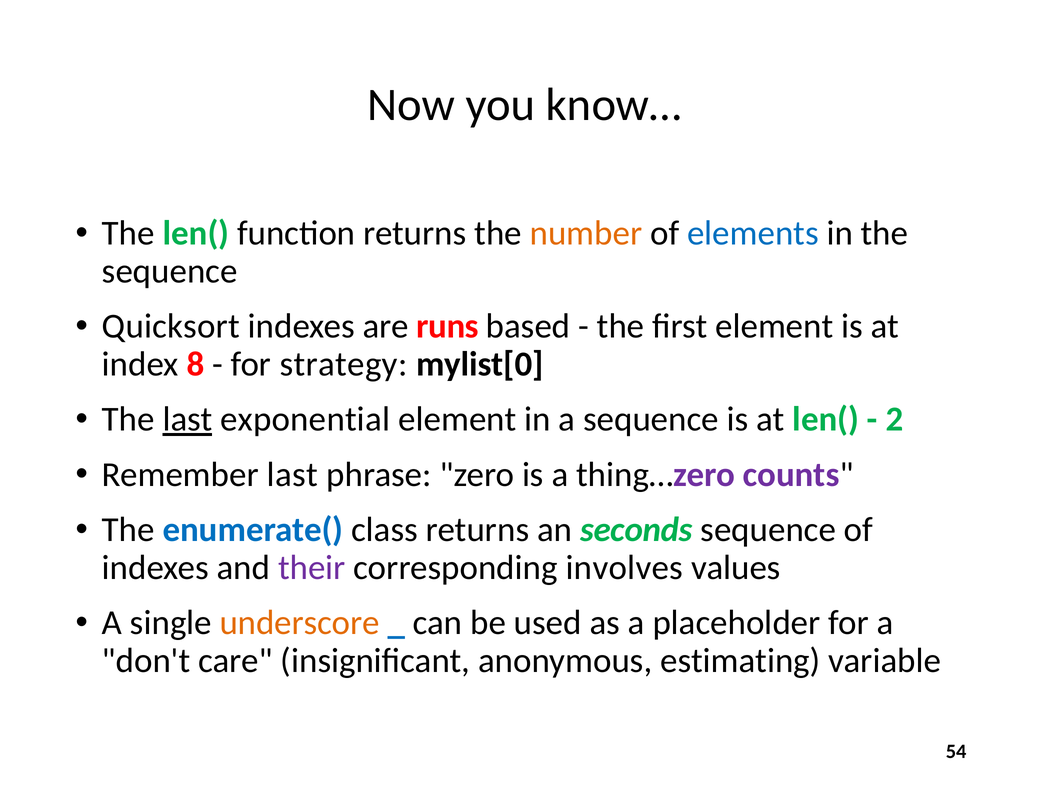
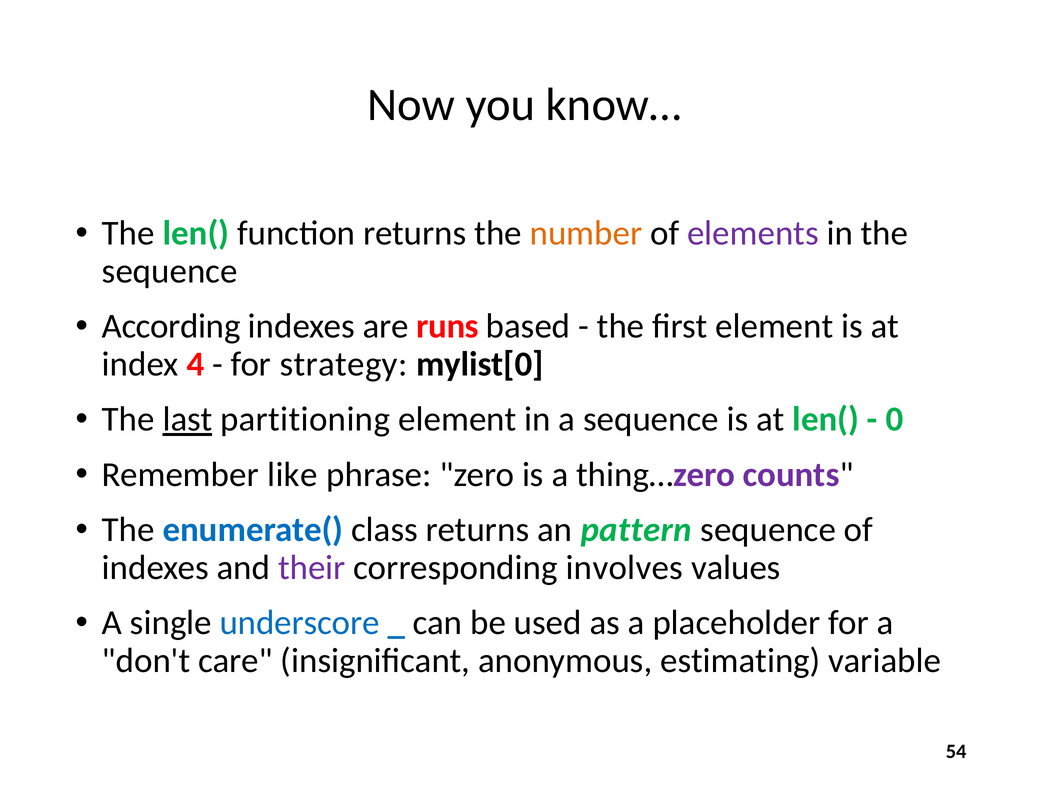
elements colour: blue -> purple
Quicksort: Quicksort -> According
8: 8 -> 4
exponential: exponential -> partitioning
2: 2 -> 0
Remember last: last -> like
seconds: seconds -> pattern
underscore colour: orange -> blue
